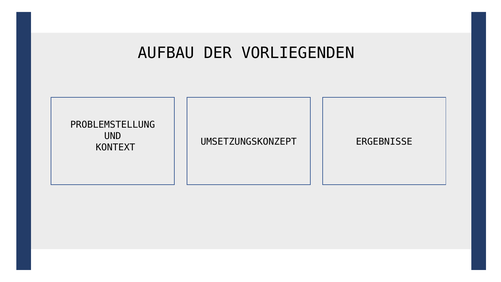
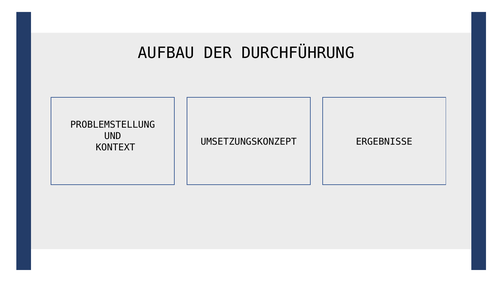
VORLIEGENDEN: VORLIEGENDEN -> DURCHFÜHRUNG
